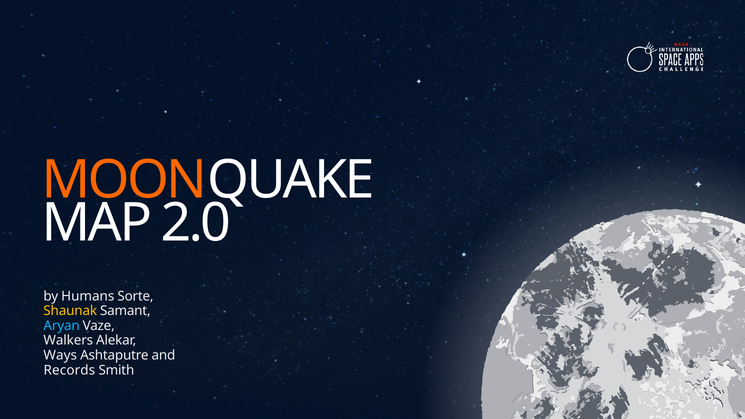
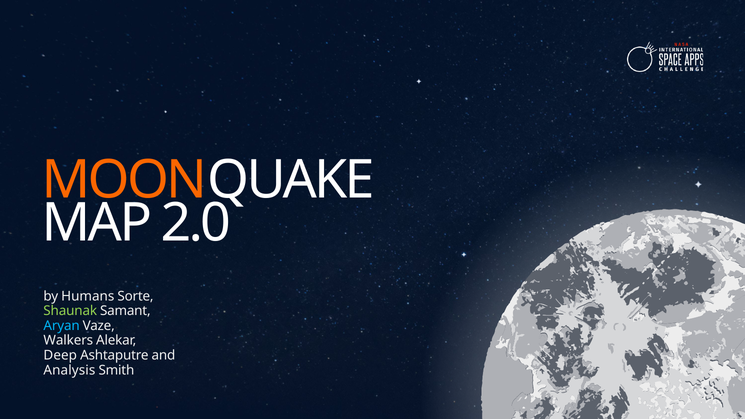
Shaunak colour: yellow -> light green
Ways: Ways -> Deep
Records: Records -> Analysis
